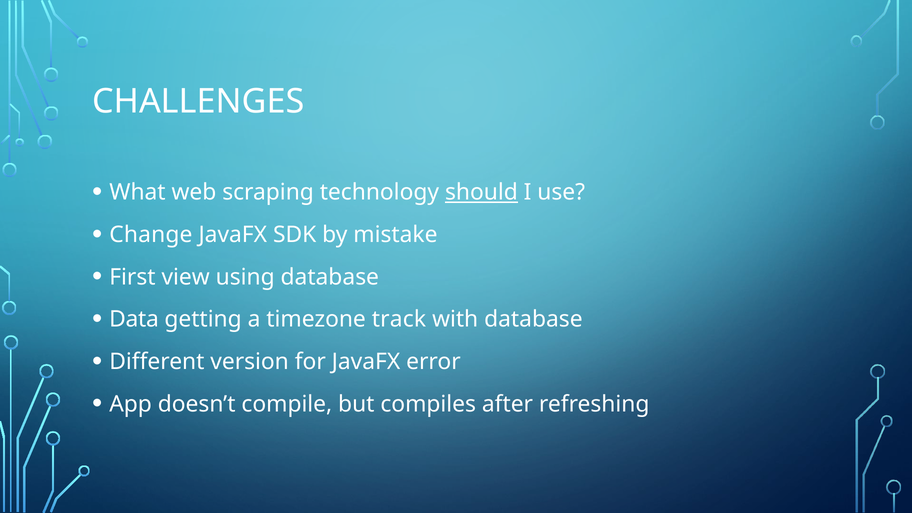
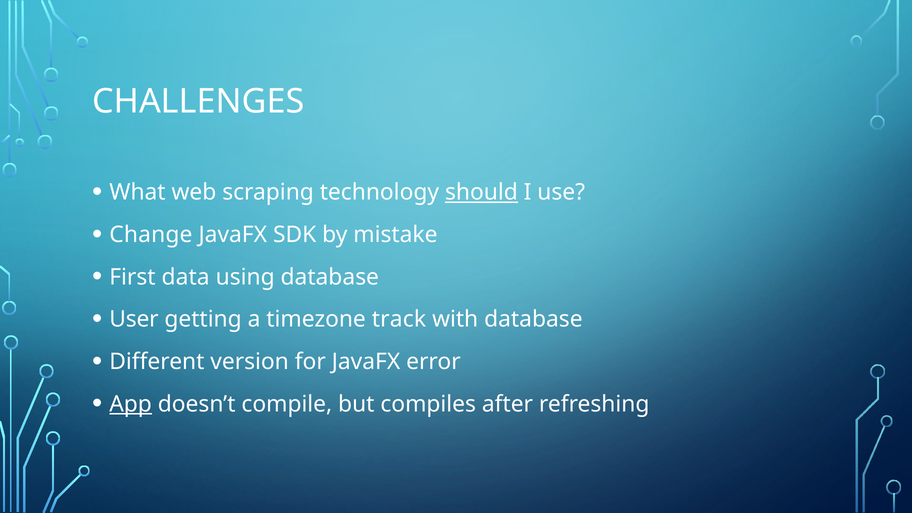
view: view -> data
Data: Data -> User
App underline: none -> present
